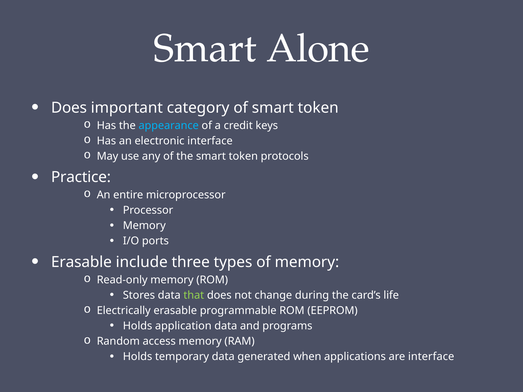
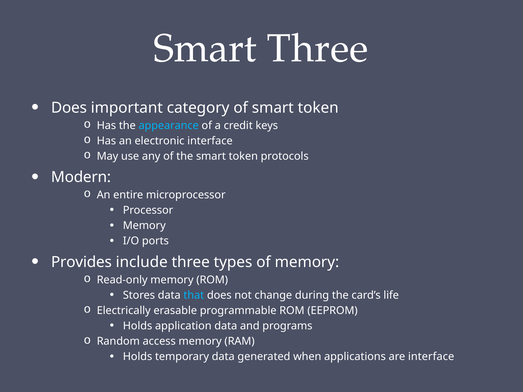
Smart Alone: Alone -> Three
Practice: Practice -> Modern
Erasable at (81, 262): Erasable -> Provides
that colour: light green -> light blue
